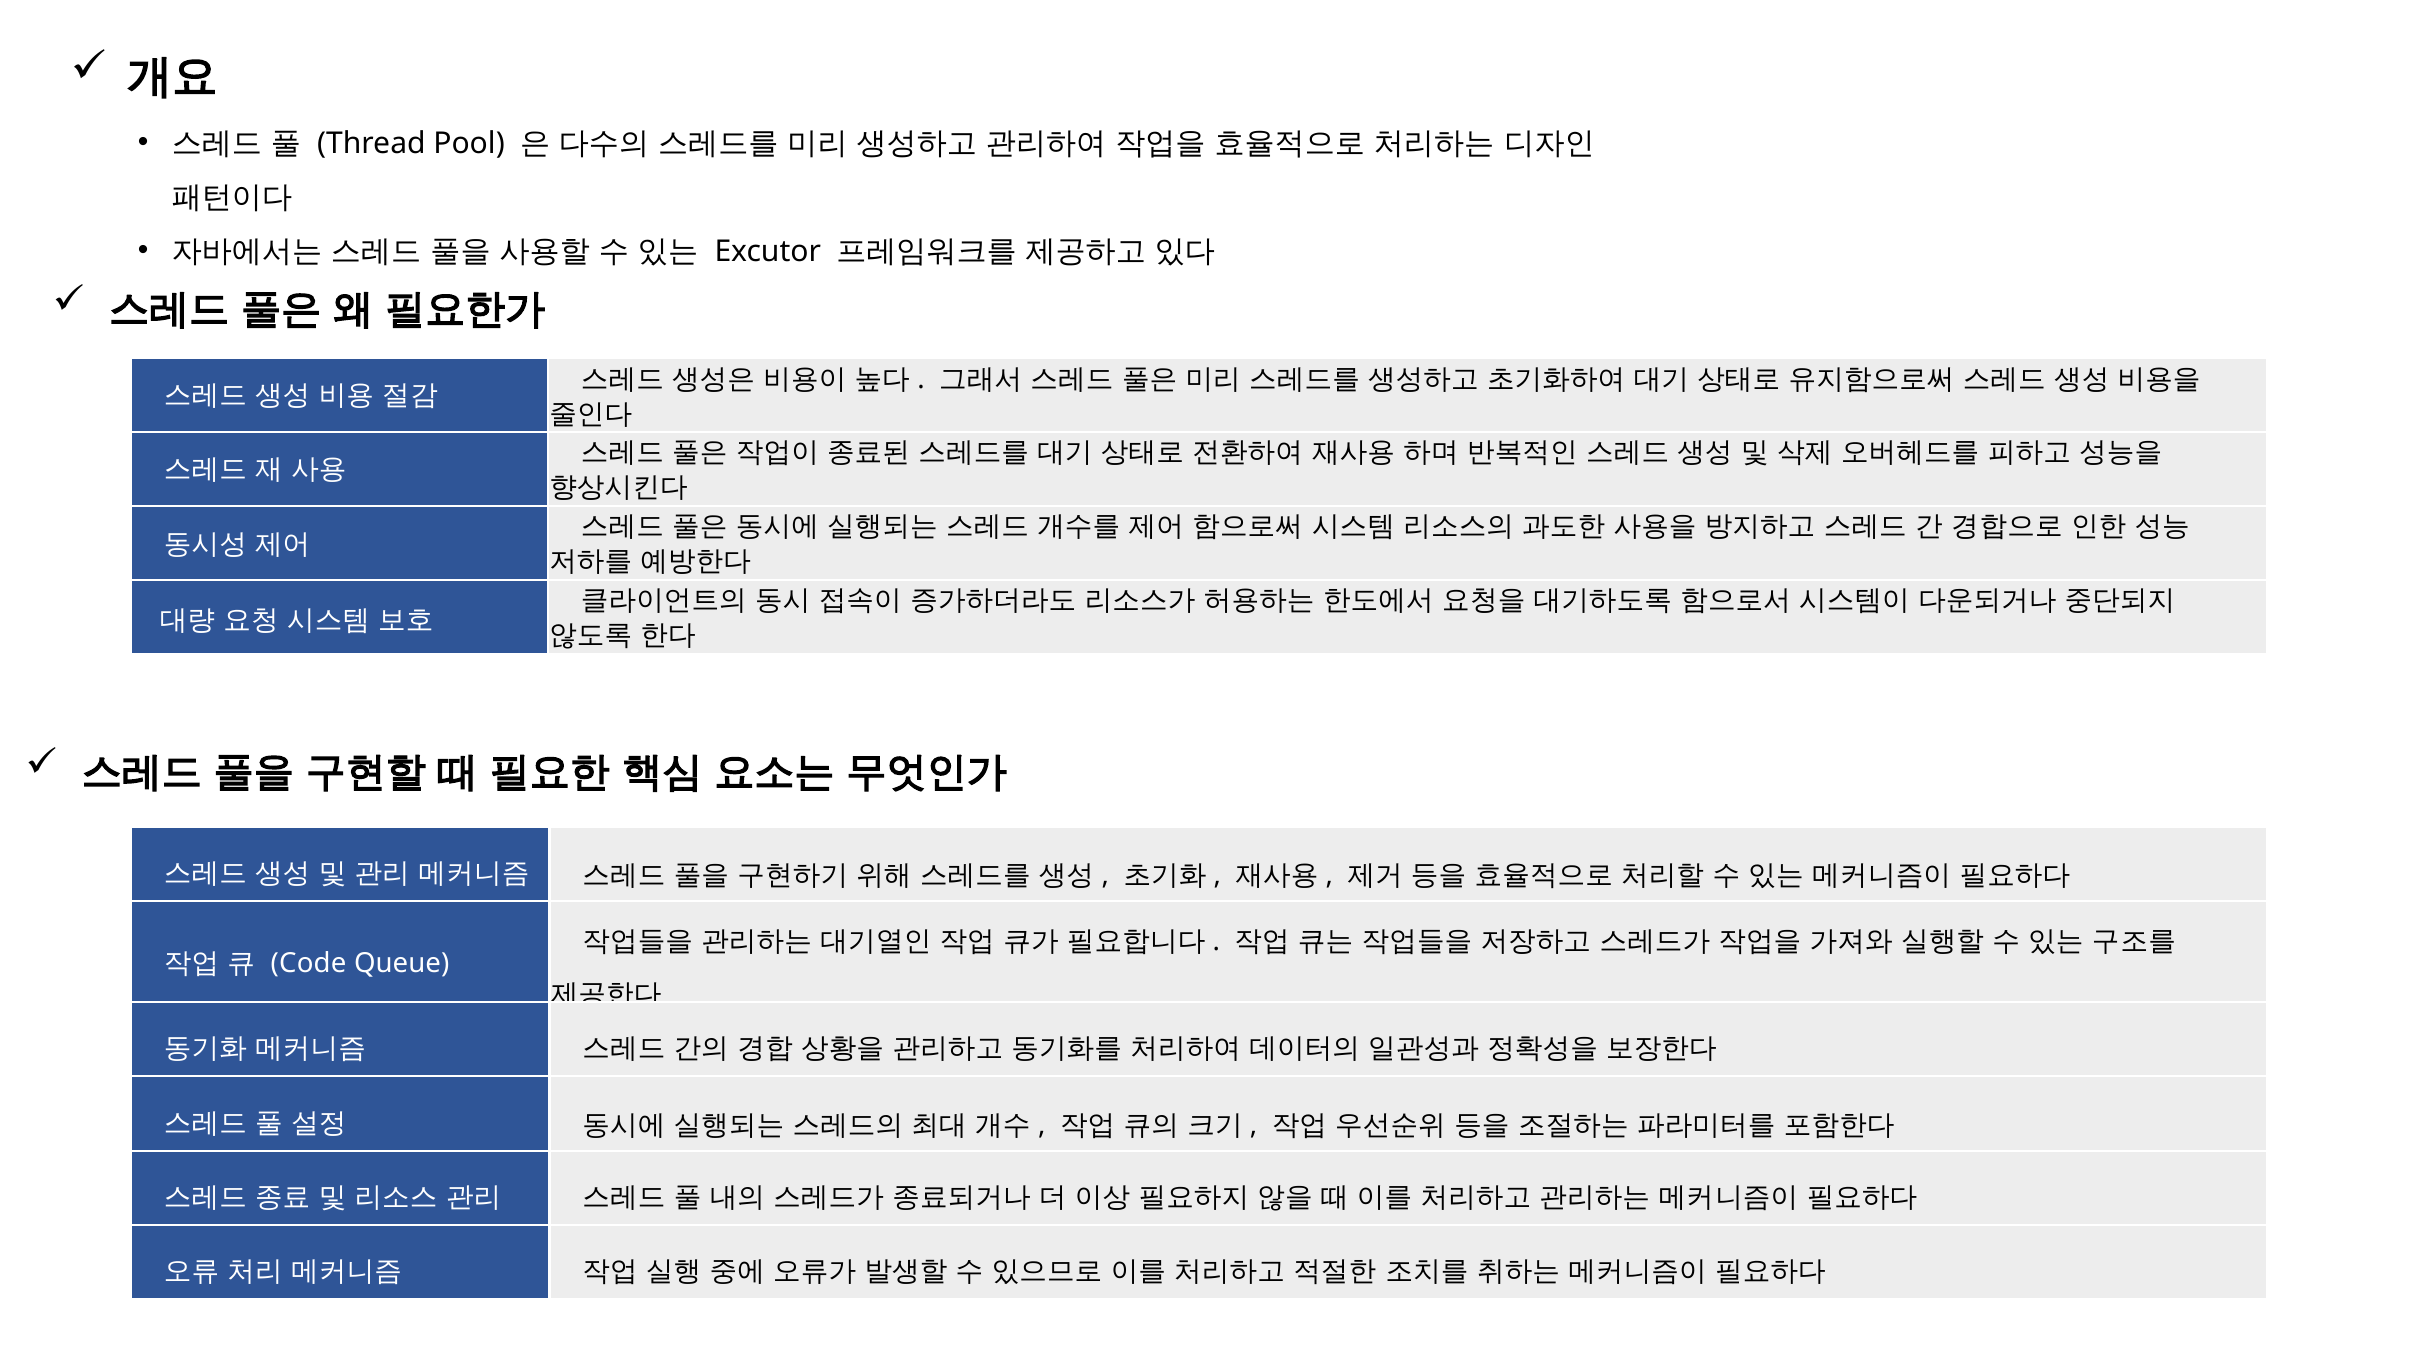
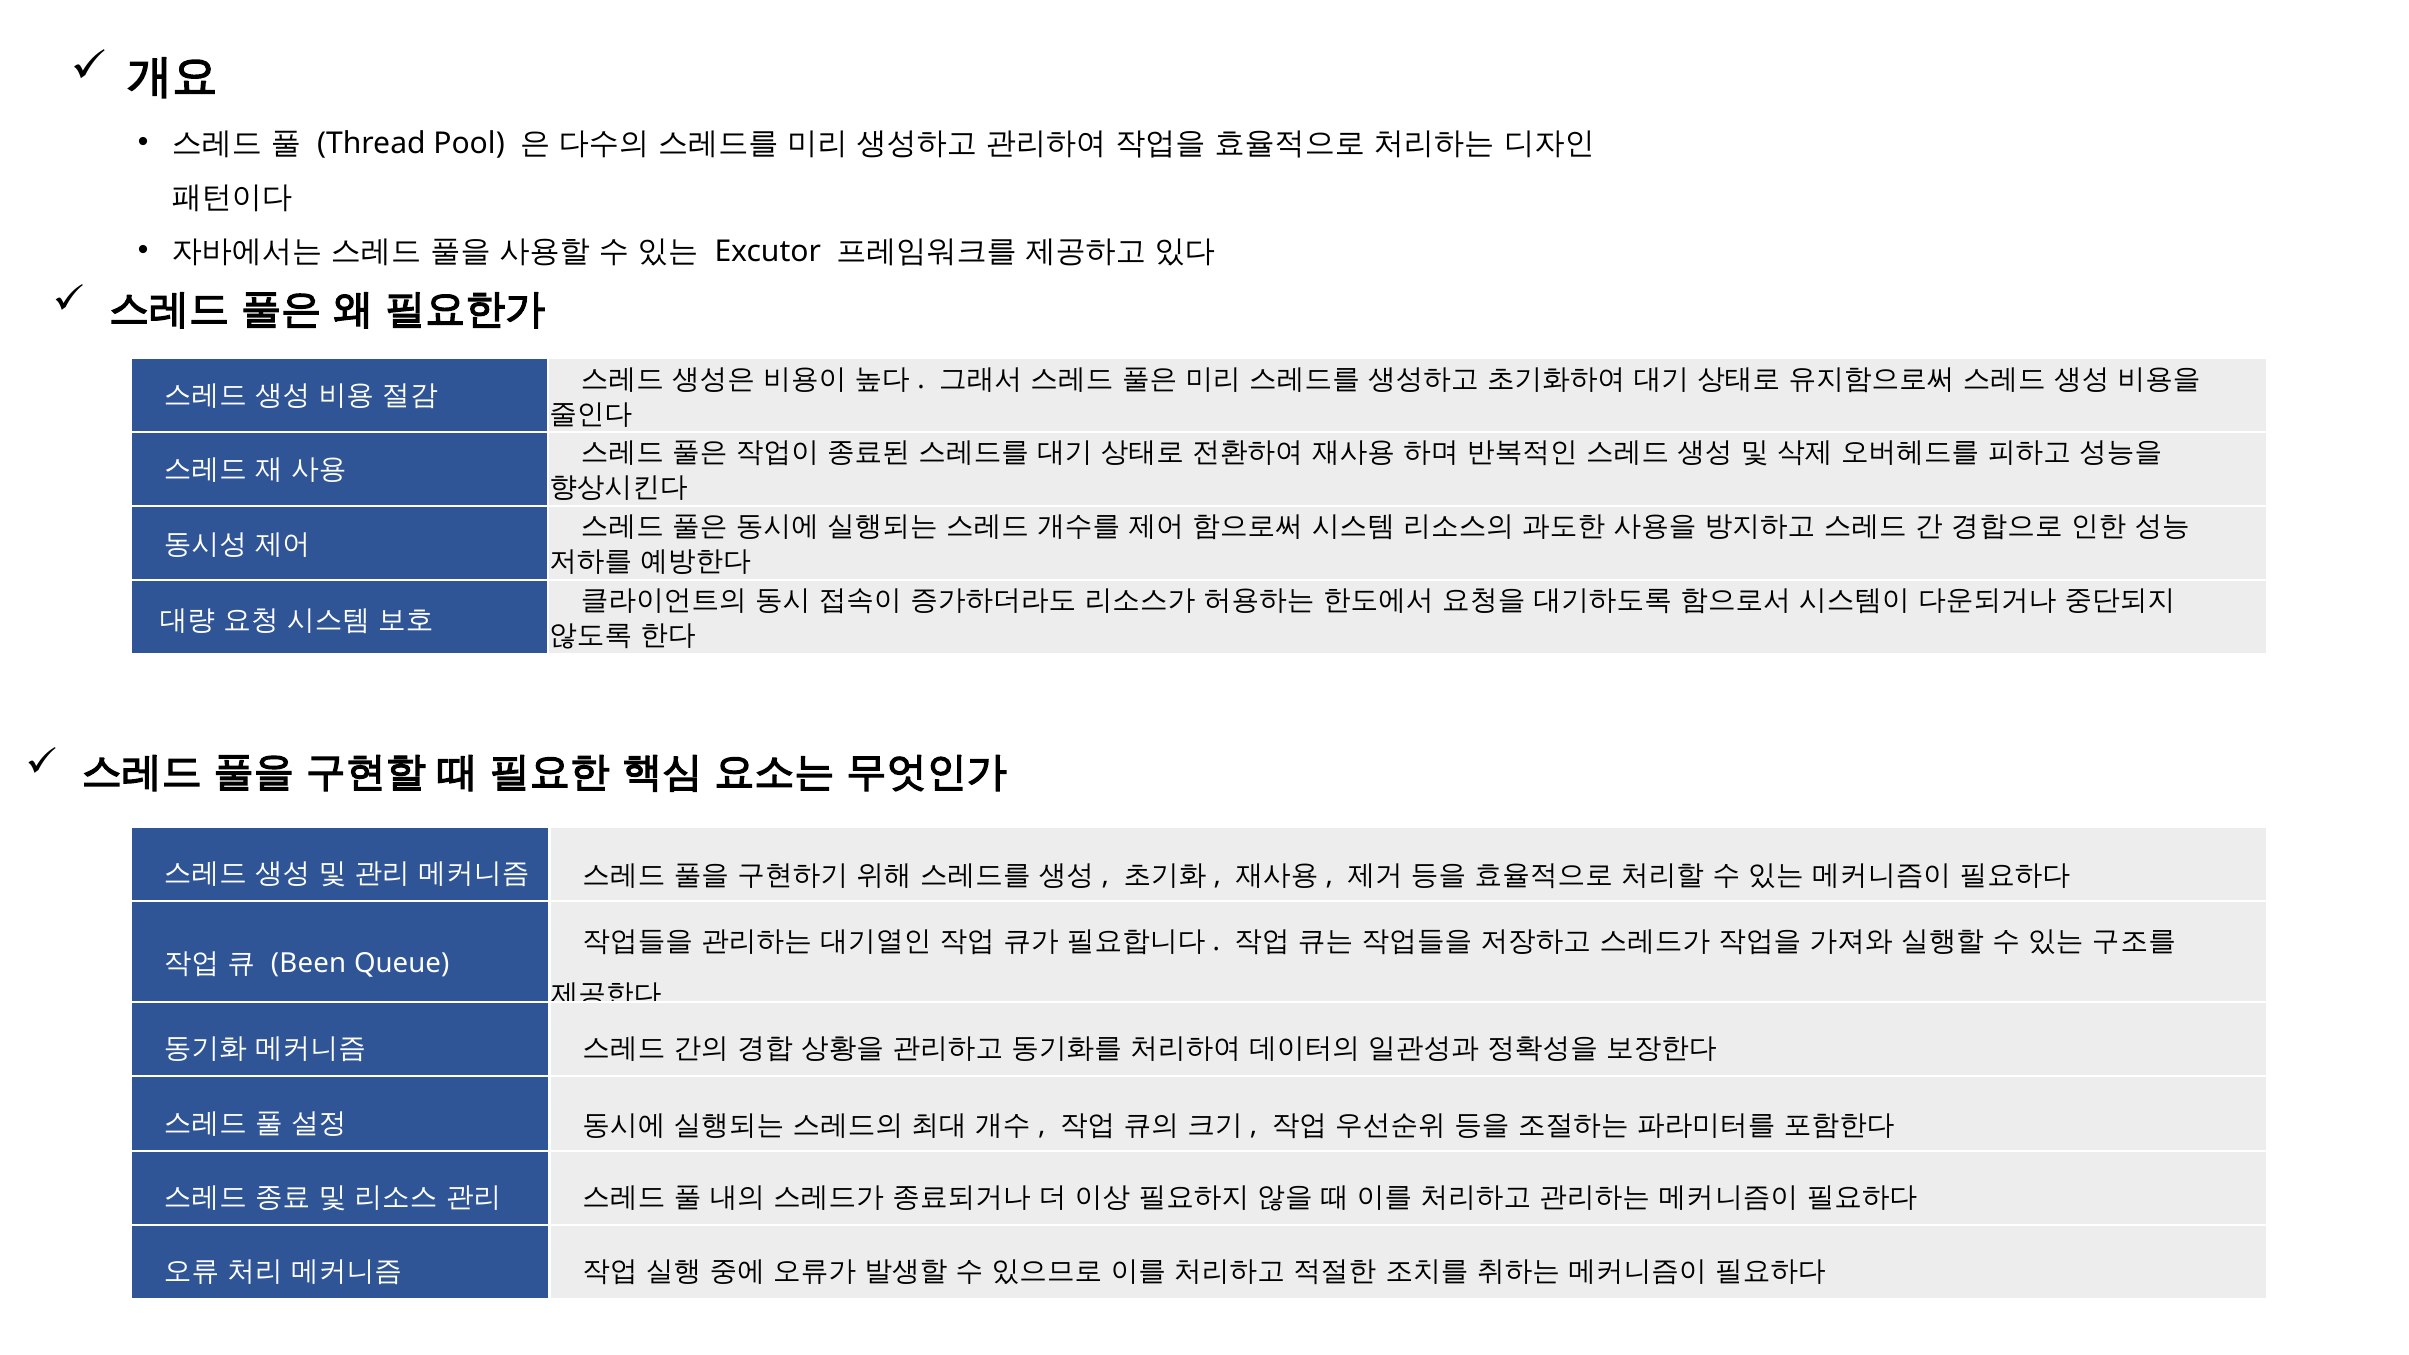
Code: Code -> Been
